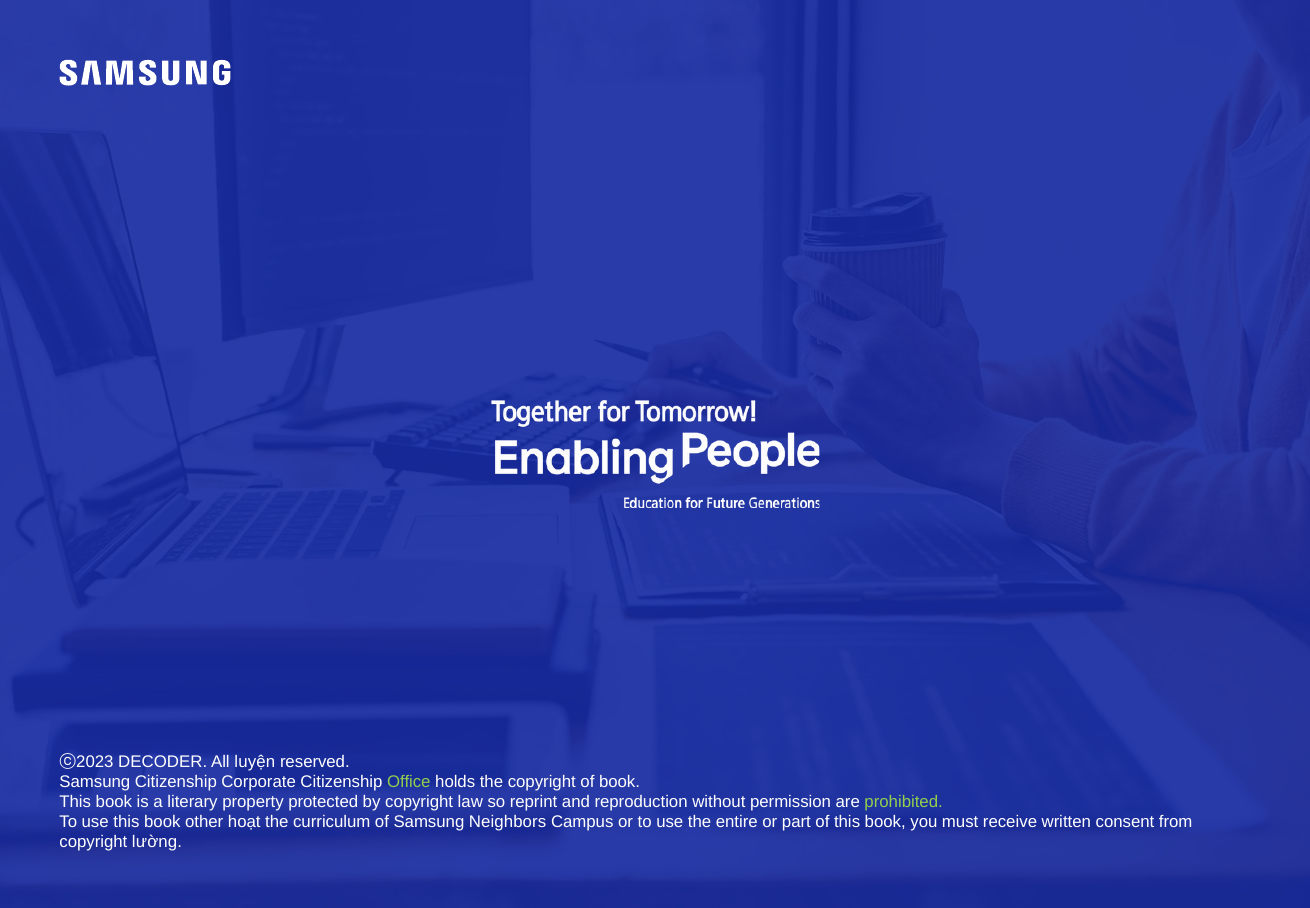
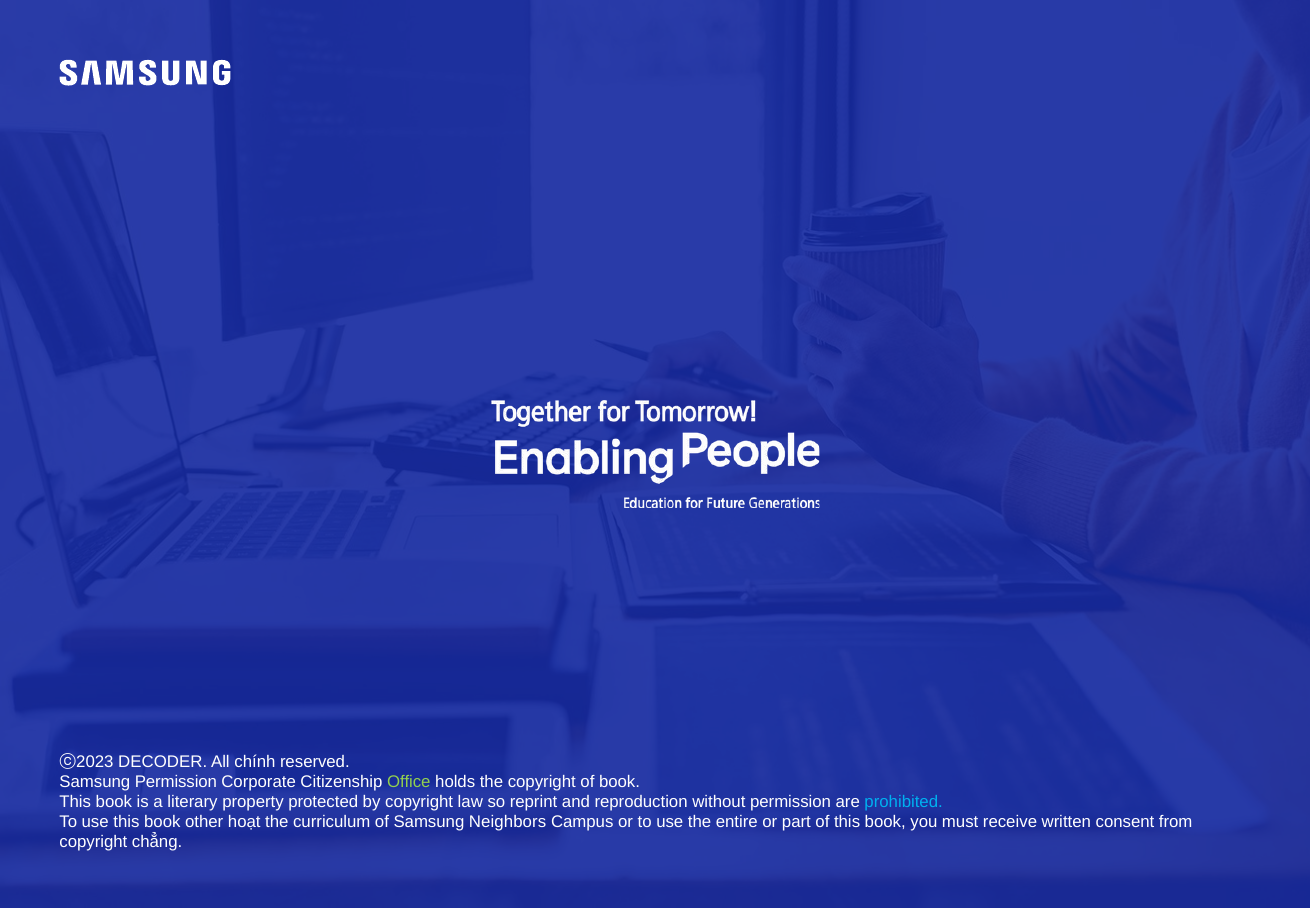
luyện: luyện -> chính
Samsung Citizenship: Citizenship -> Permission
prohibited colour: light green -> light blue
lường: lường -> chẳng
